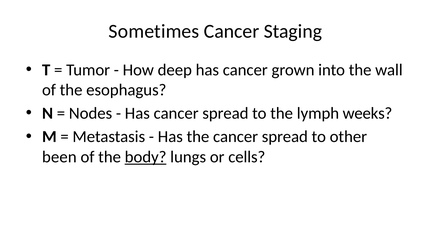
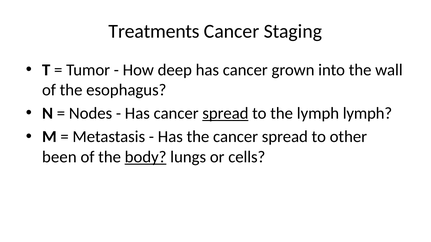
Sometimes: Sometimes -> Treatments
spread at (225, 114) underline: none -> present
lymph weeks: weeks -> lymph
